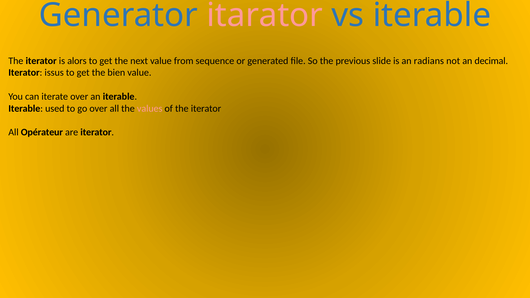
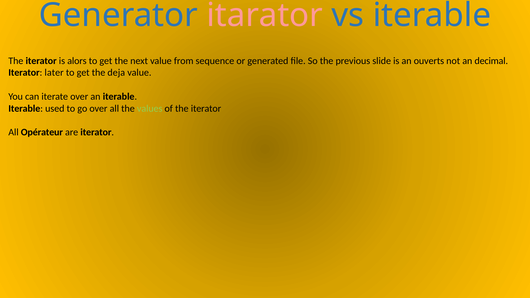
radians: radians -> ouverts
issus: issus -> later
bien: bien -> deja
values colour: pink -> light green
